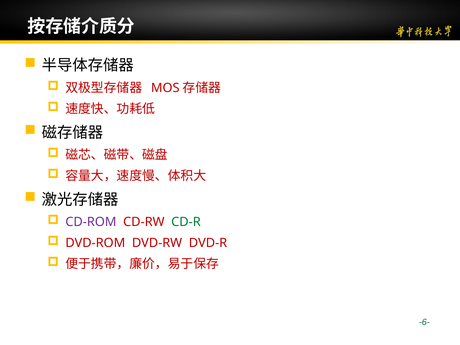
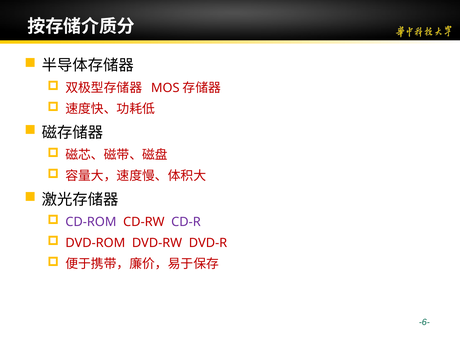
CD-R colour: green -> purple
